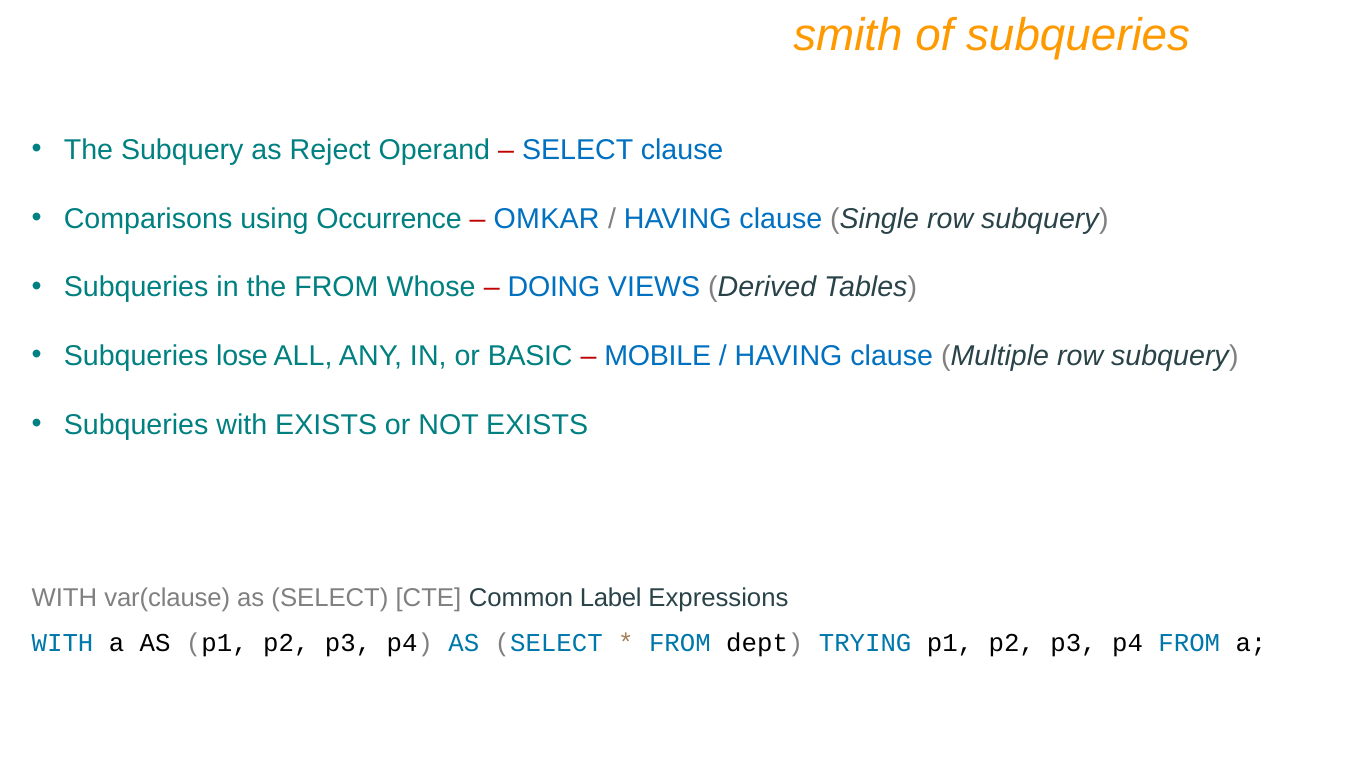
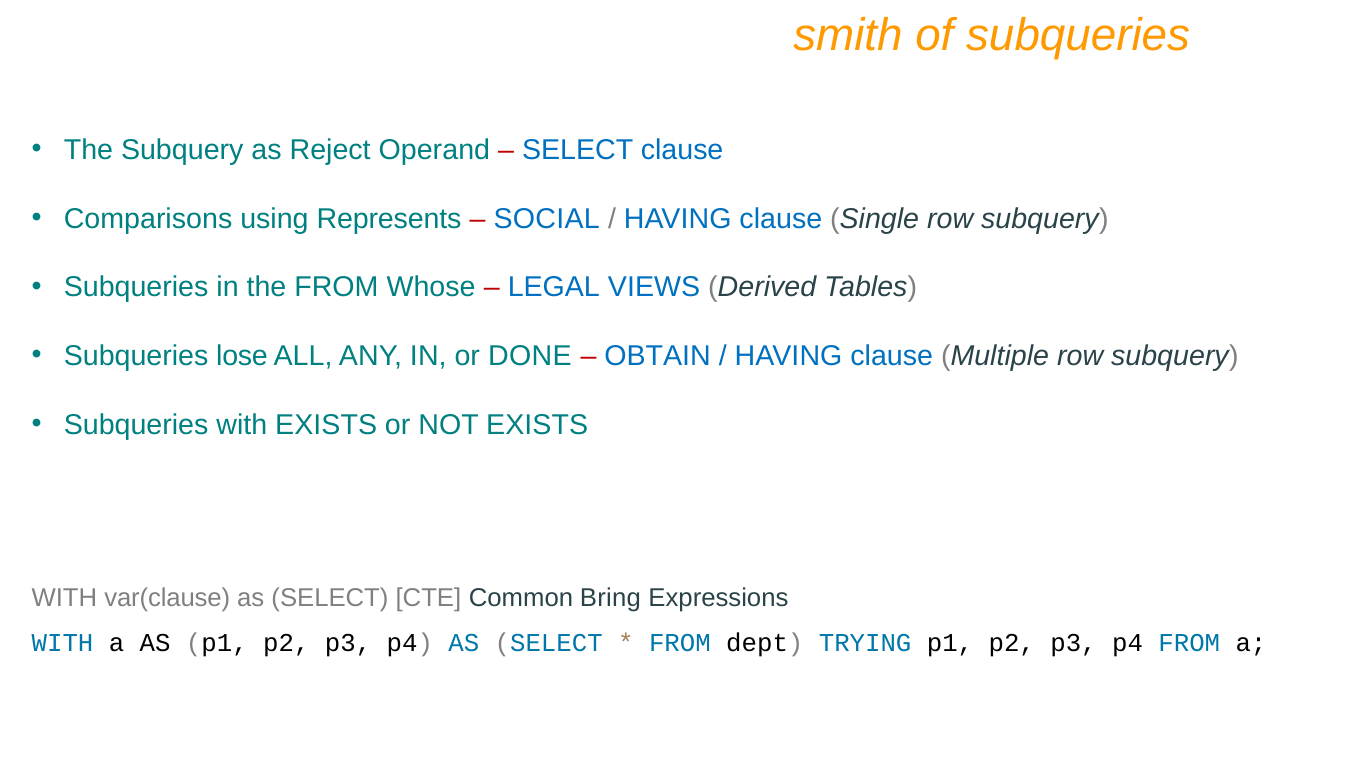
Occurrence: Occurrence -> Represents
OMKAR: OMKAR -> SOCIAL
DOING: DOING -> LEGAL
BASIC: BASIC -> DONE
MOBILE: MOBILE -> OBTAIN
Label: Label -> Bring
